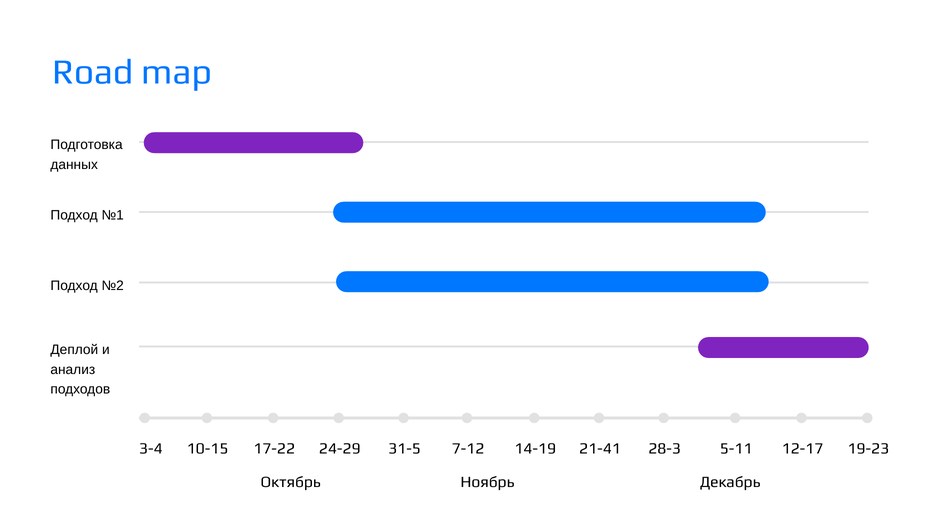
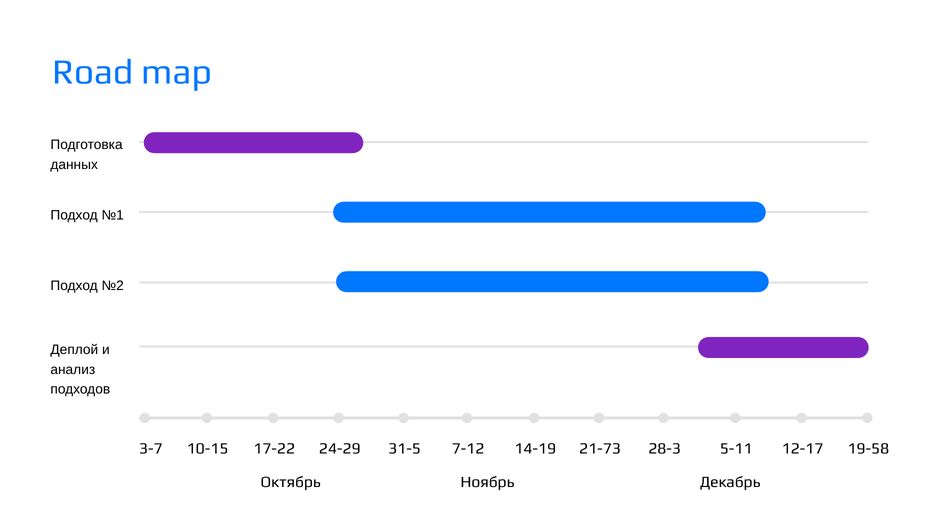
3-4: 3-4 -> 3-7
21-41: 21-41 -> 21-73
19-23: 19-23 -> 19-58
